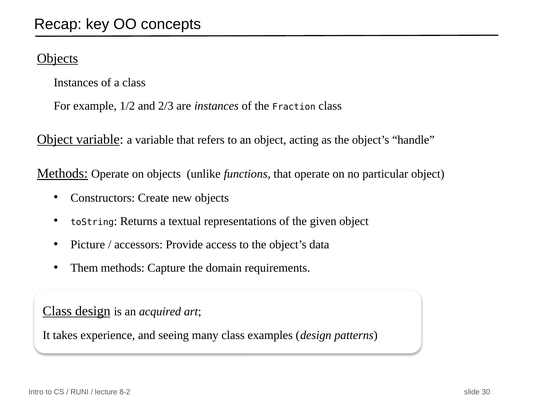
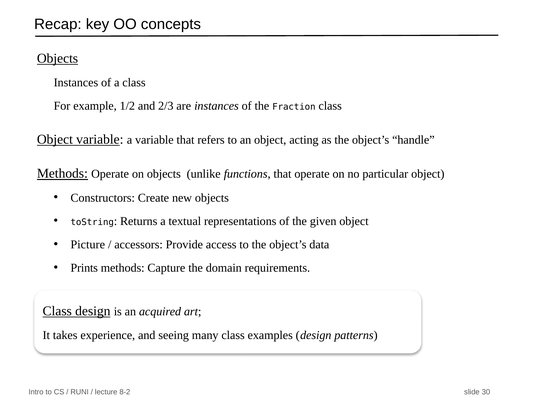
Them: Them -> Prints
